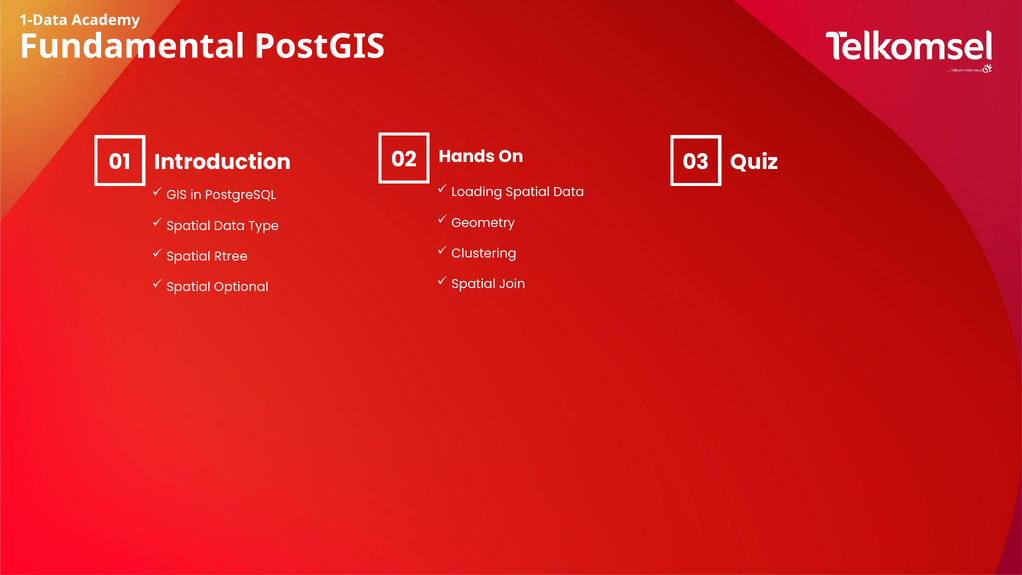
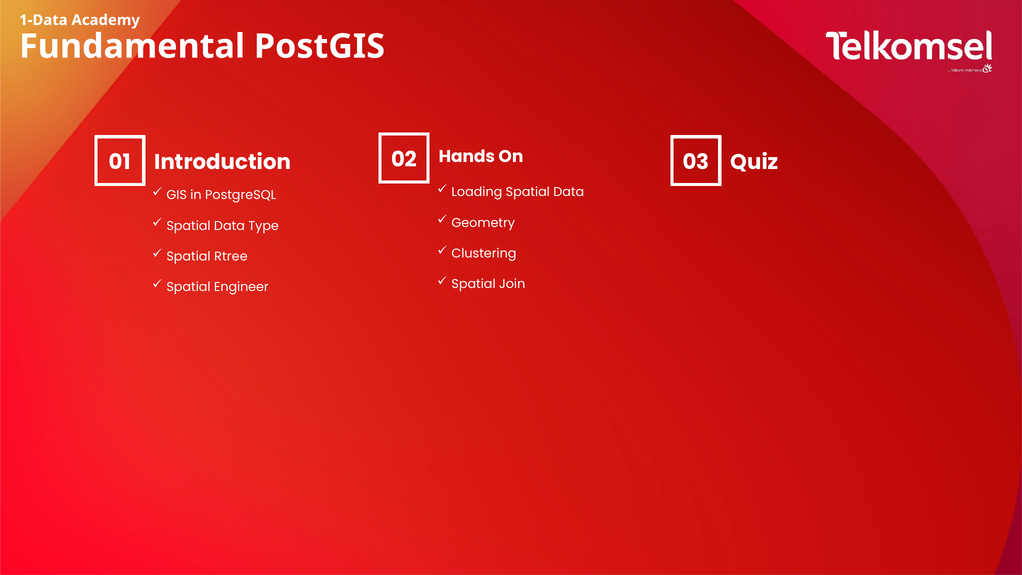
Optional: Optional -> Engineer
